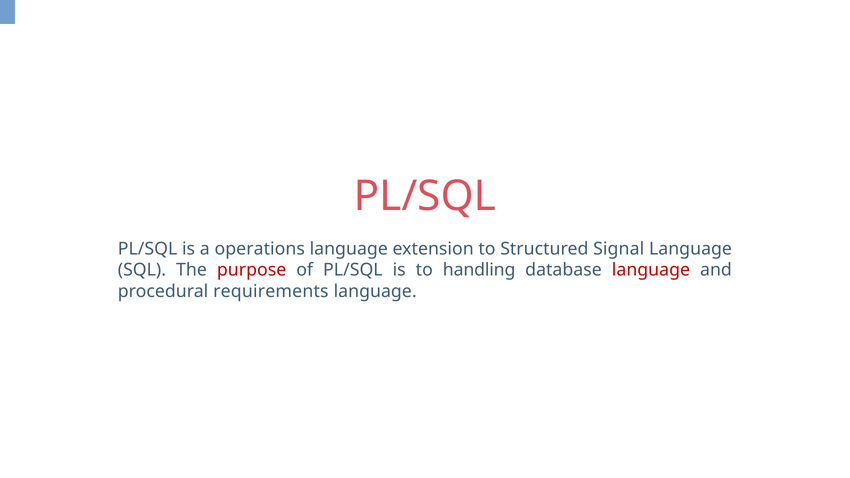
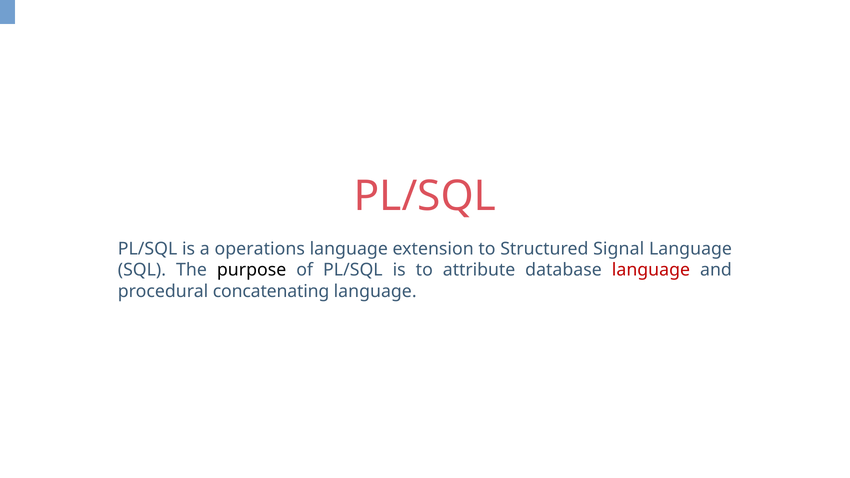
purpose colour: red -> black
handling: handling -> attribute
requirements: requirements -> concatenating
